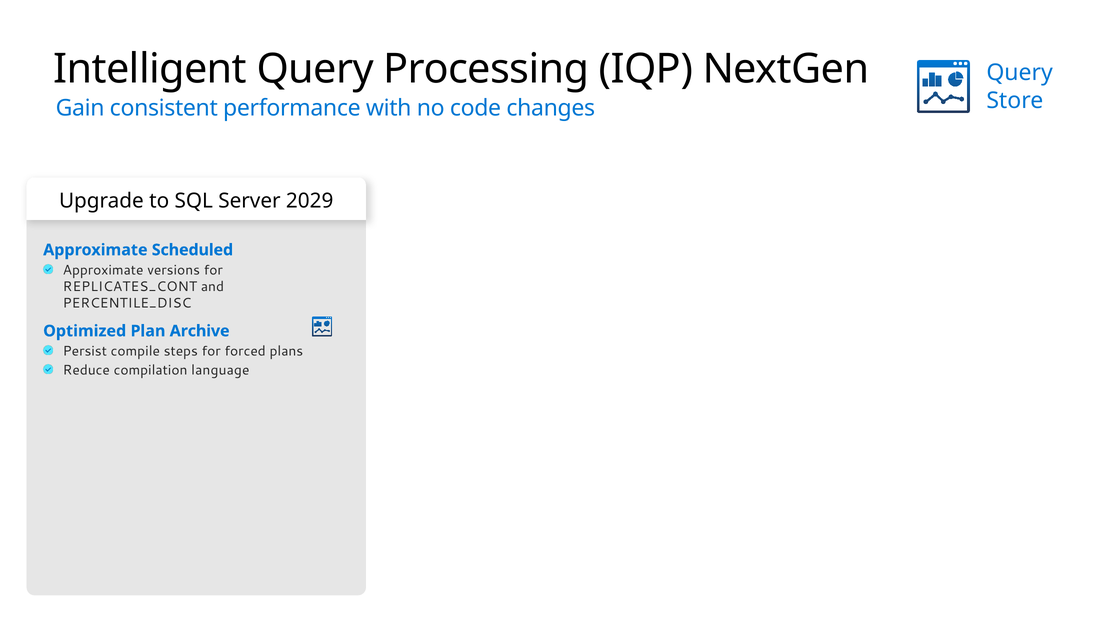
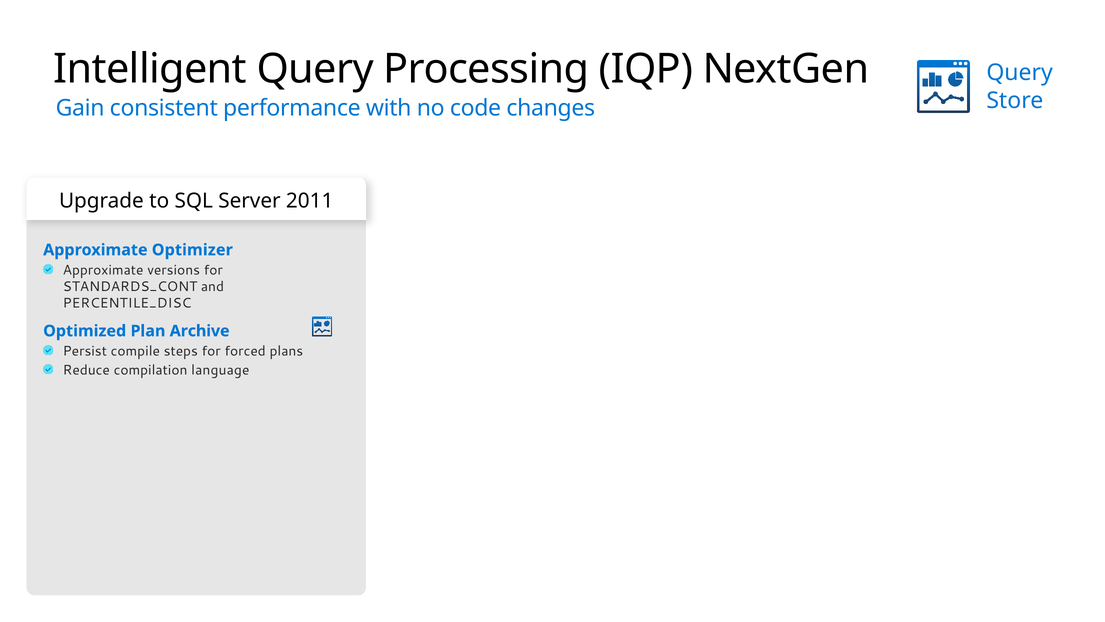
2029: 2029 -> 2011
Scheduled: Scheduled -> Optimizer
REPLICATES_CONT: REPLICATES_CONT -> STANDARDS_CONT
